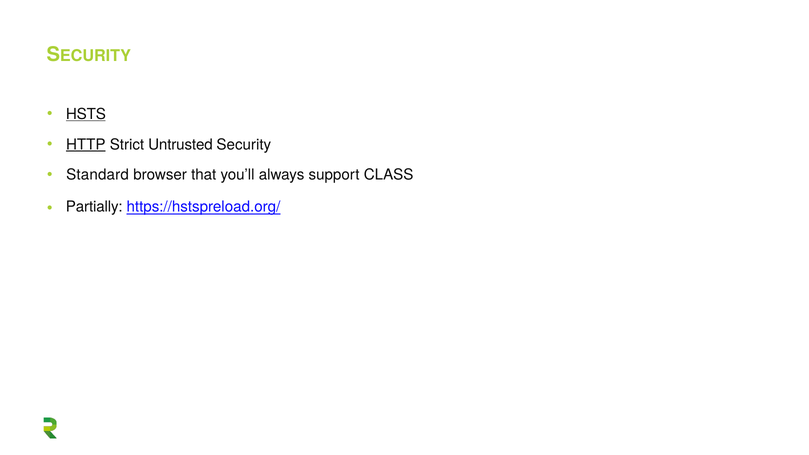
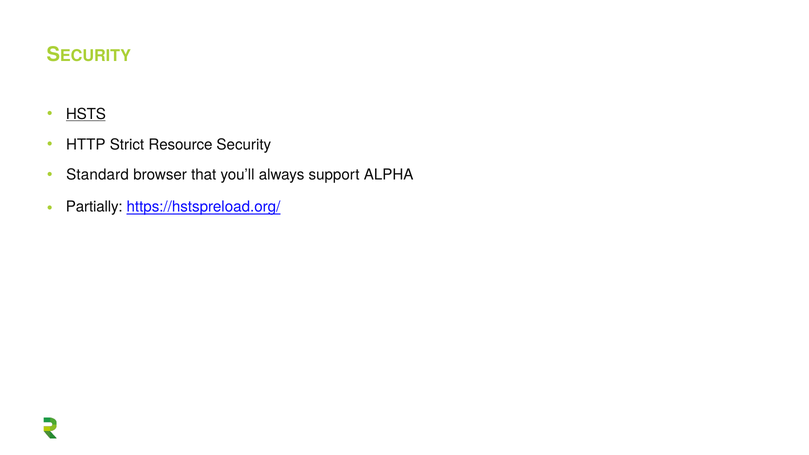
HTTP underline: present -> none
Untrusted: Untrusted -> Resource
CLASS: CLASS -> ALPHA
